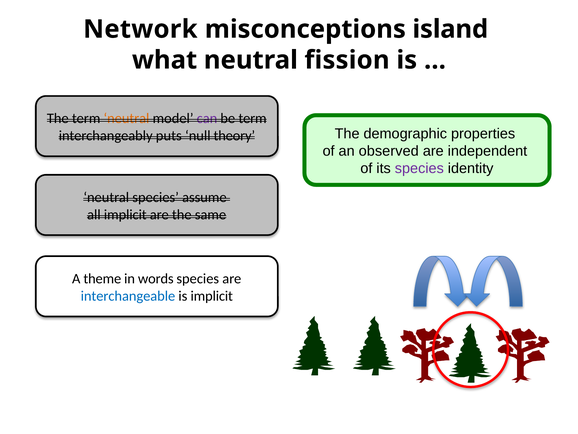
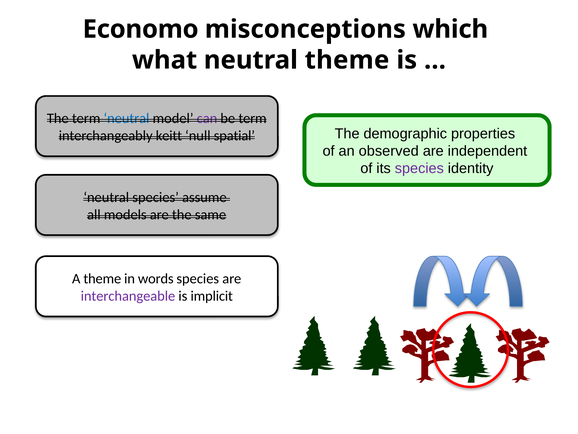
Network: Network -> Economo
island: island -> which
neutral fission: fission -> theme
neutral at (126, 118) colour: orange -> blue
puts: puts -> keitt
theory: theory -> spatial
all implicit: implicit -> models
interchangeable colour: blue -> purple
